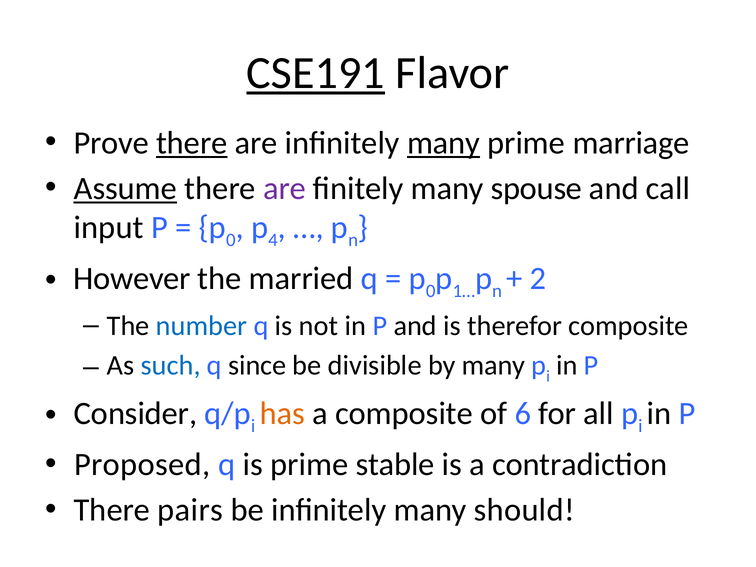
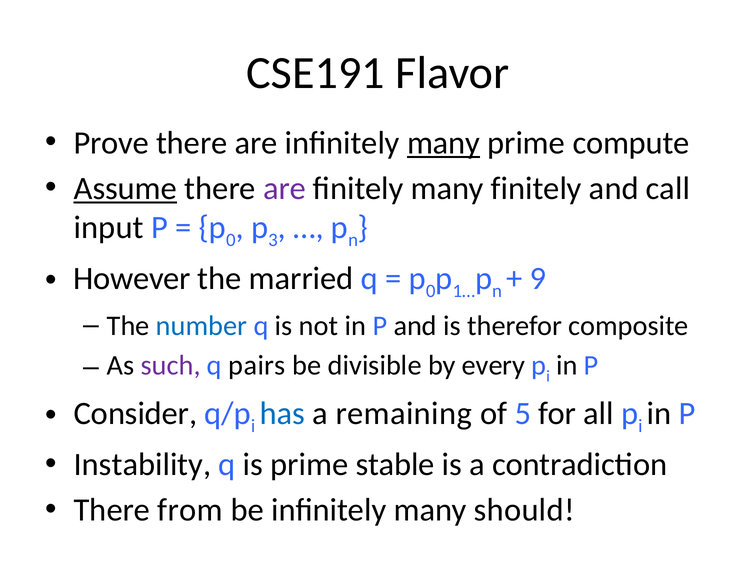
CSE191 underline: present -> none
there at (192, 143) underline: present -> none
marriage: marriage -> compute
many spouse: spouse -> finitely
4: 4 -> 3
2: 2 -> 9
such colour: blue -> purple
since: since -> pairs
by many: many -> every
has colour: orange -> blue
a composite: composite -> remaining
6: 6 -> 5
Proposed: Proposed -> Instability
pairs: pairs -> from
